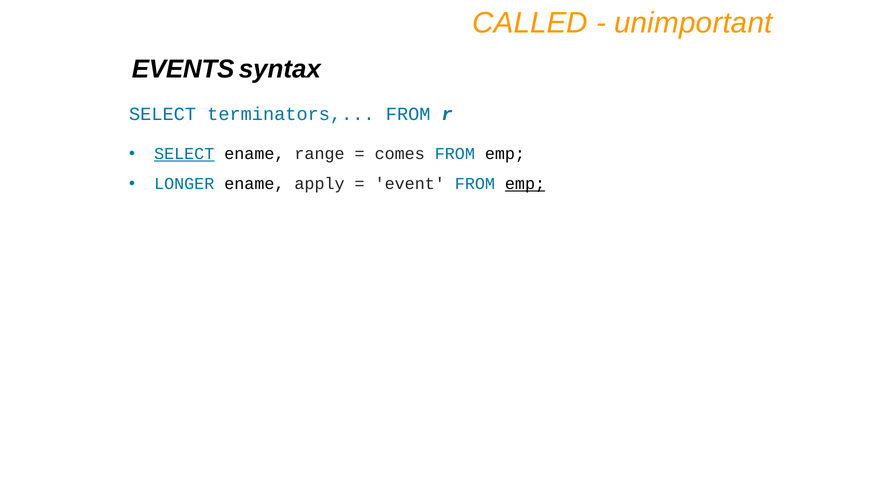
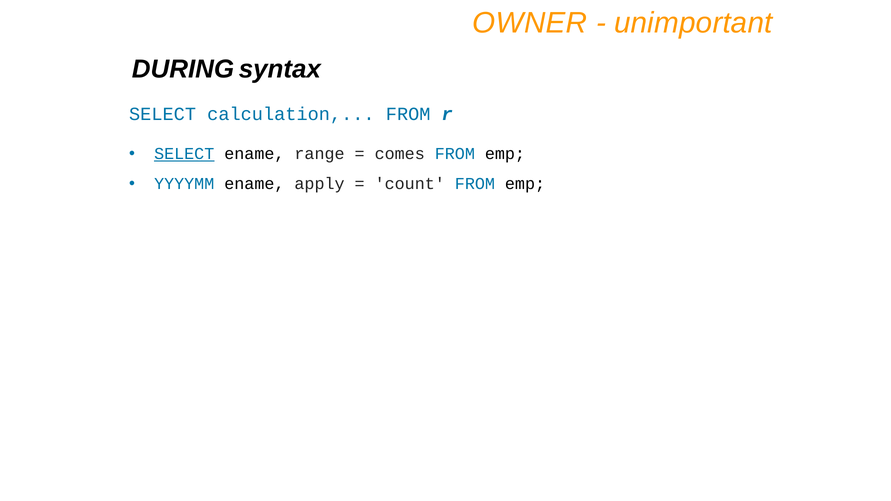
CALLED: CALLED -> OWNER
EVENTS: EVENTS -> DURING
terminators: terminators -> calculation
LONGER: LONGER -> YYYYMM
event: event -> count
emp at (525, 184) underline: present -> none
